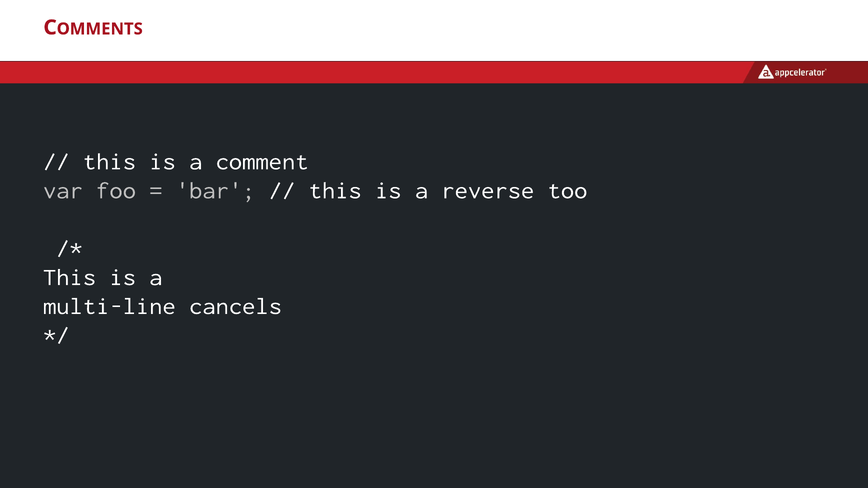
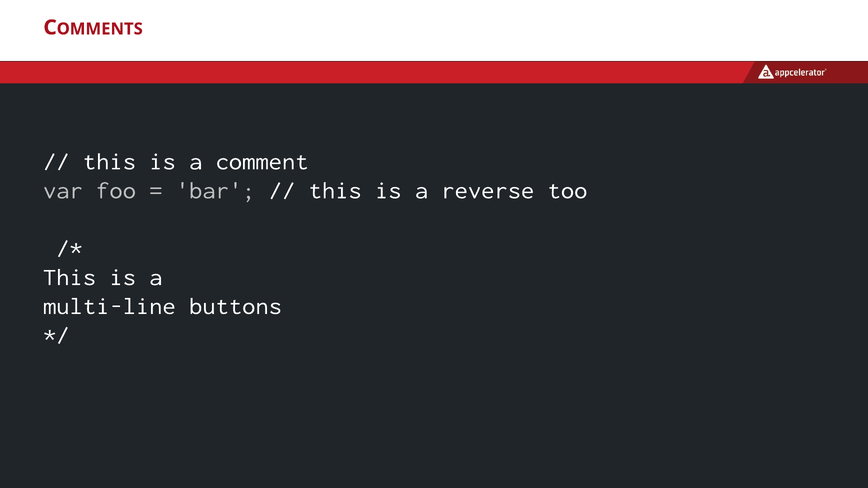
cancels: cancels -> buttons
